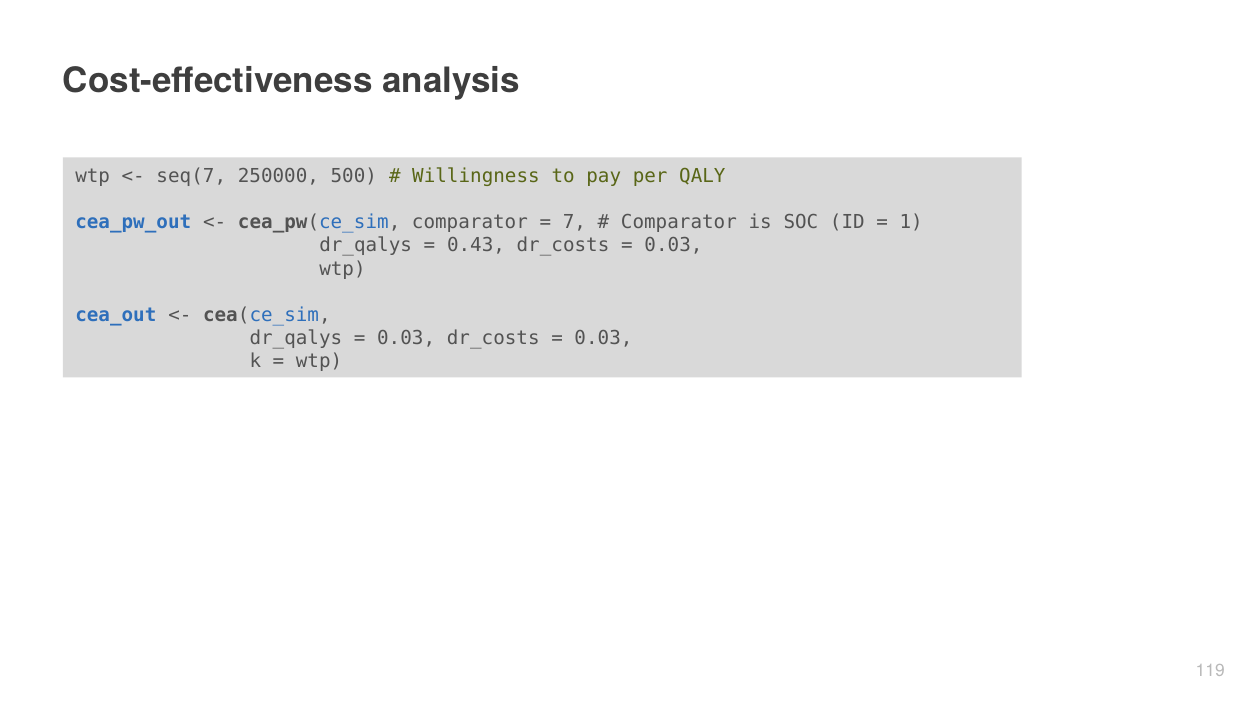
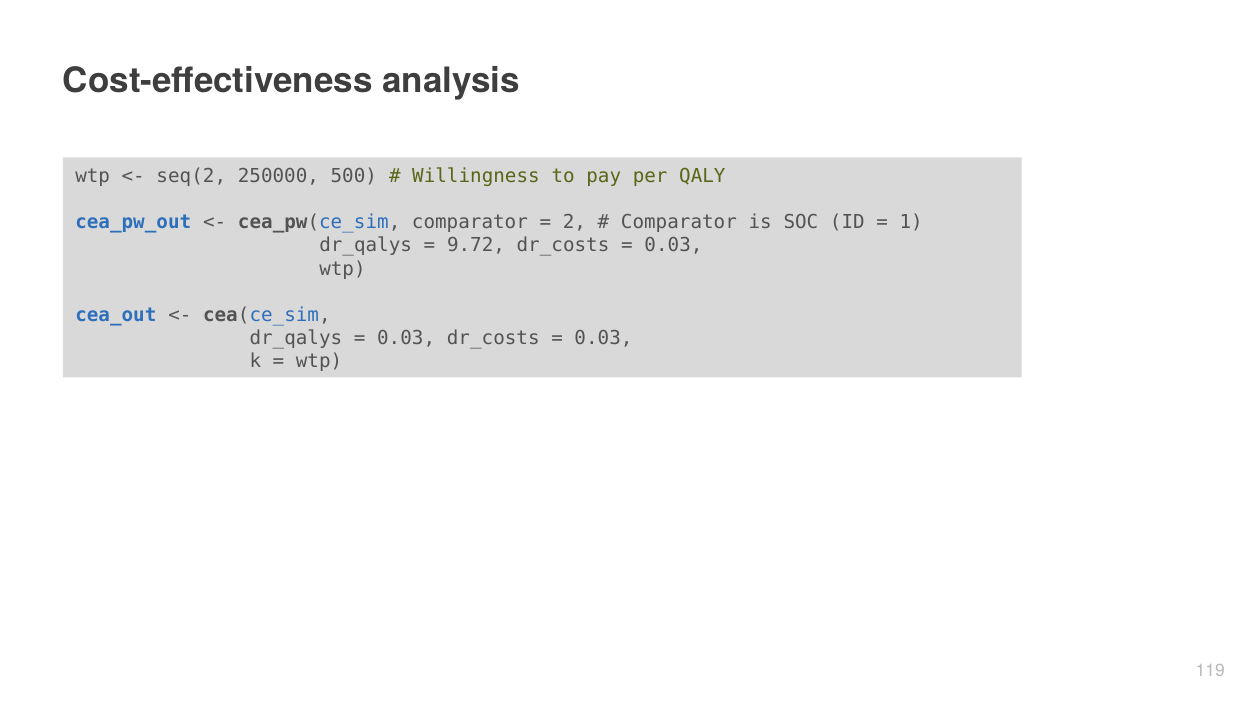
seq(7: seq(7 -> seq(2
7: 7 -> 2
0.43: 0.43 -> 9.72
